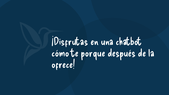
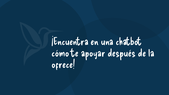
¡Disfrutas: ¡Disfrutas -> ¡Encuentra
porque: porque -> apoyar
